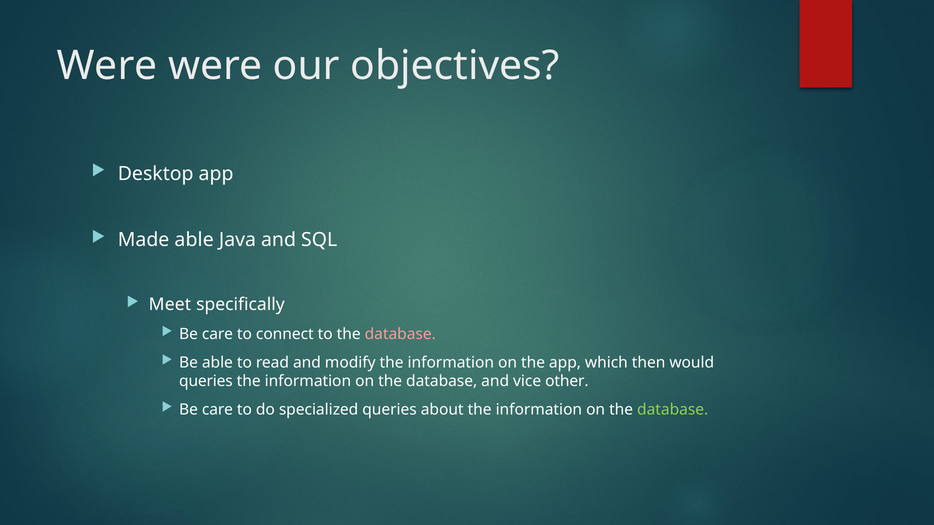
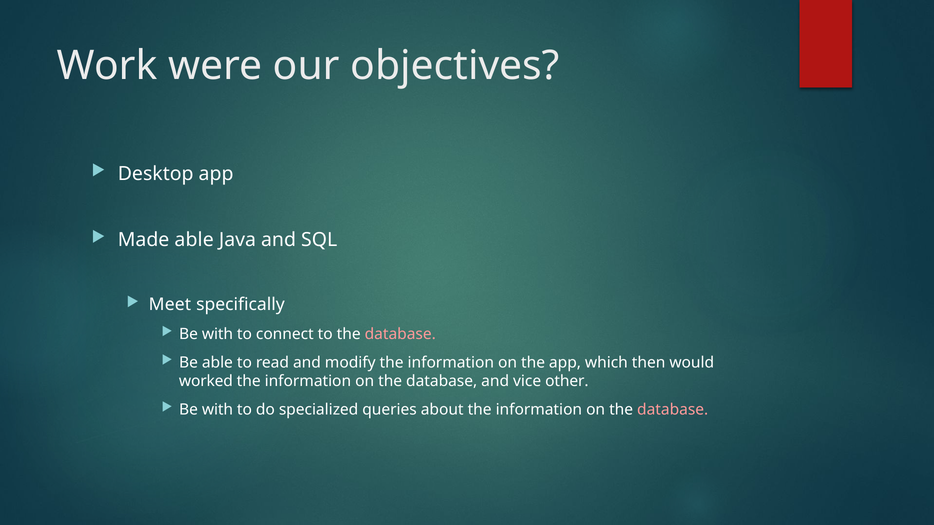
Were at (107, 66): Were -> Work
care at (217, 334): care -> with
queries at (206, 381): queries -> worked
care at (217, 410): care -> with
database at (673, 410) colour: light green -> pink
